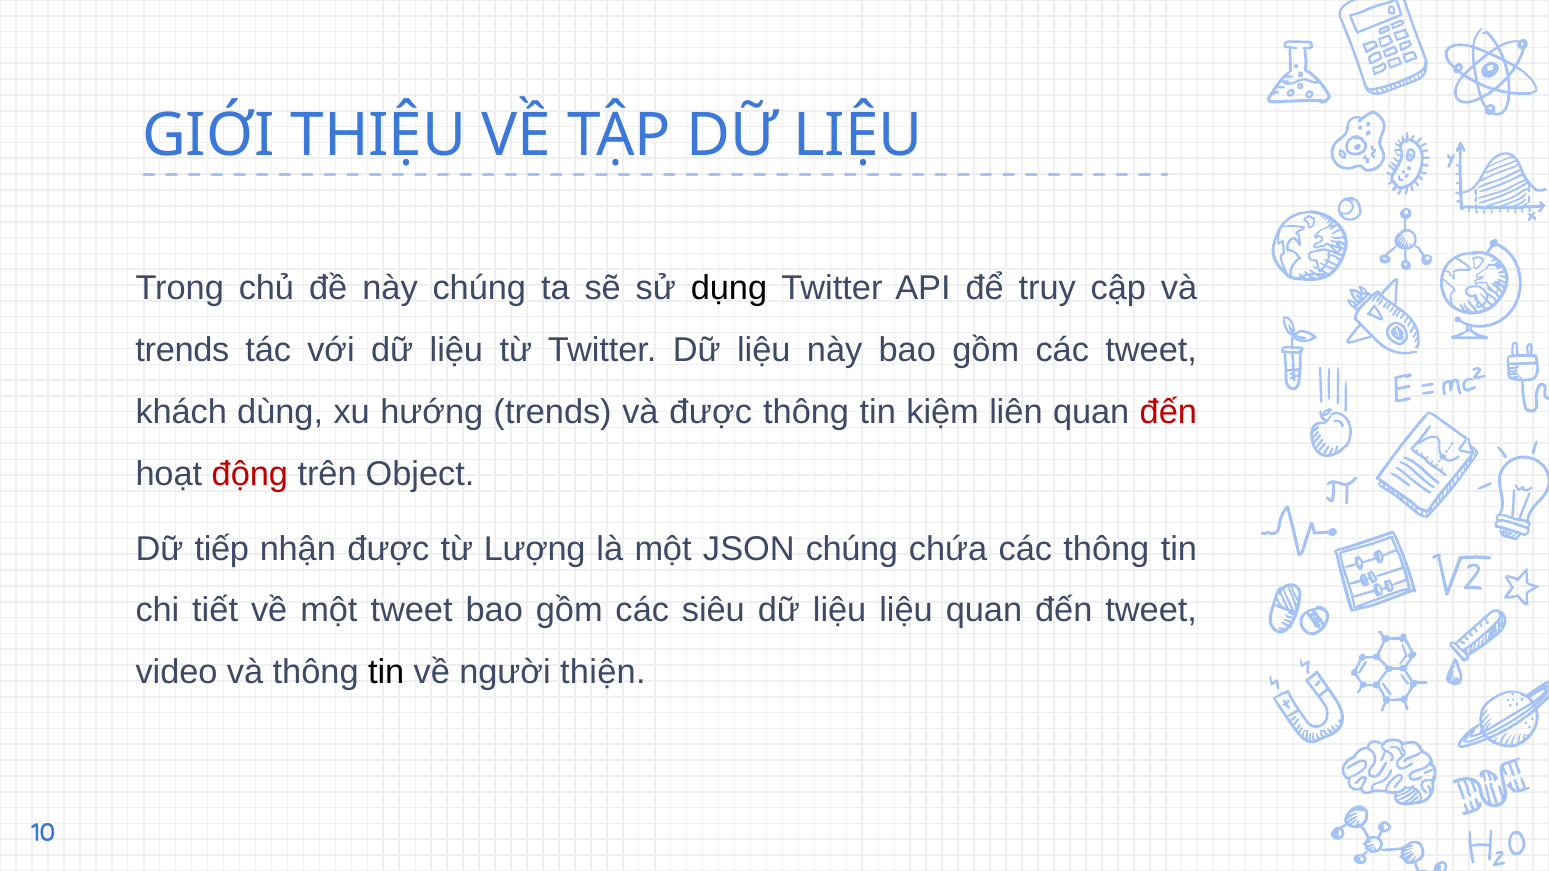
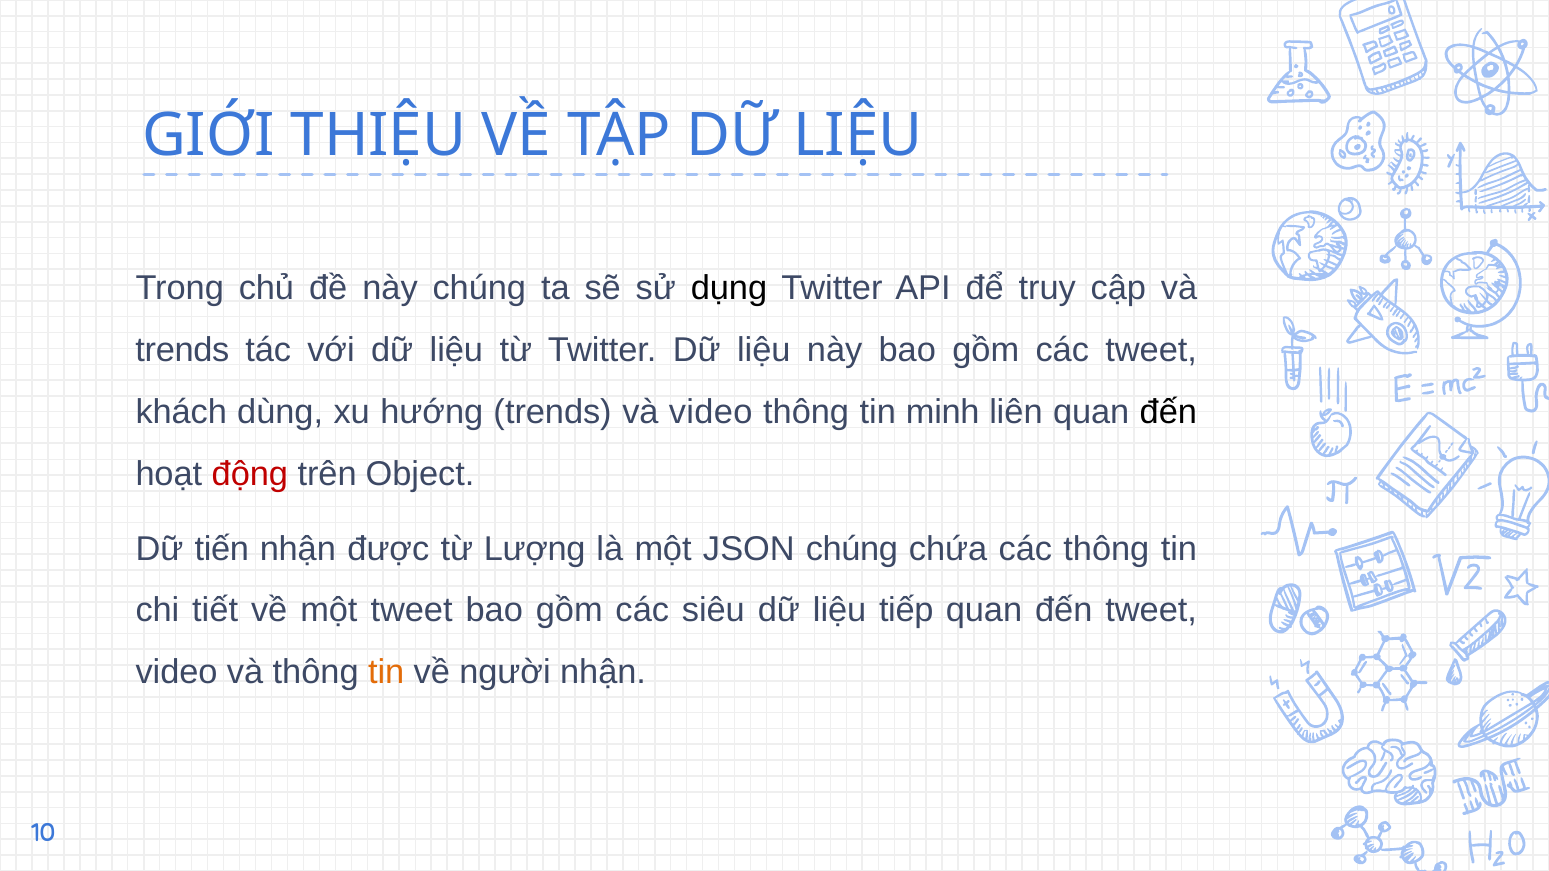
và được: được -> video
kiệm: kiệm -> minh
đến at (1168, 412) colour: red -> black
tiếp: tiếp -> tiến
liệu liệu: liệu -> tiếp
tin at (386, 673) colour: black -> orange
người thiện: thiện -> nhận
